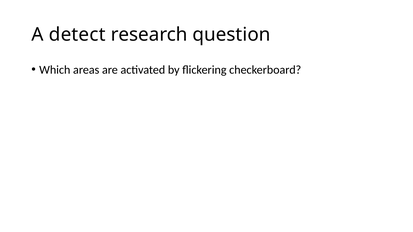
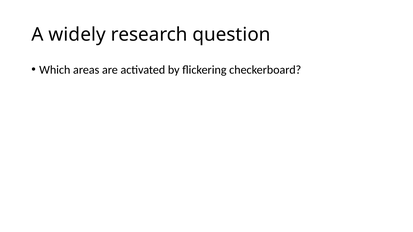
detect: detect -> widely
